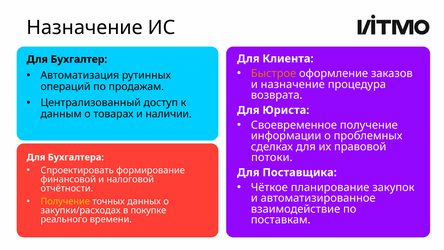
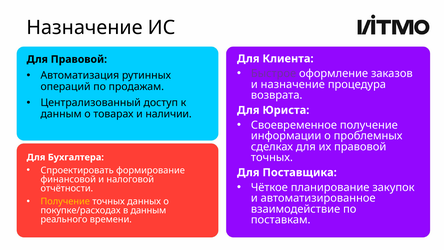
Для Бухгалтер: Бухгалтер -> Правовой
Быстрое colour: orange -> purple
потоки at (272, 157): потоки -> точных
закупки/расходах: закупки/расходах -> покупке/расходах
в покупке: покупке -> данным
